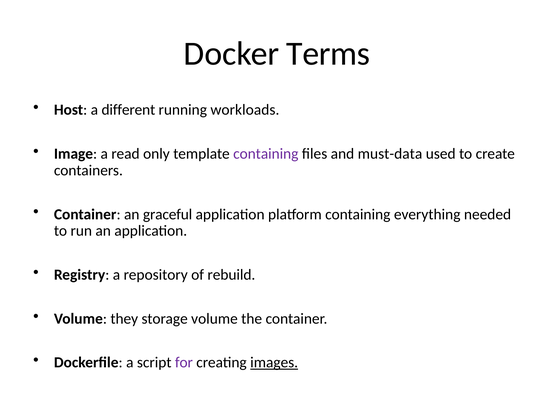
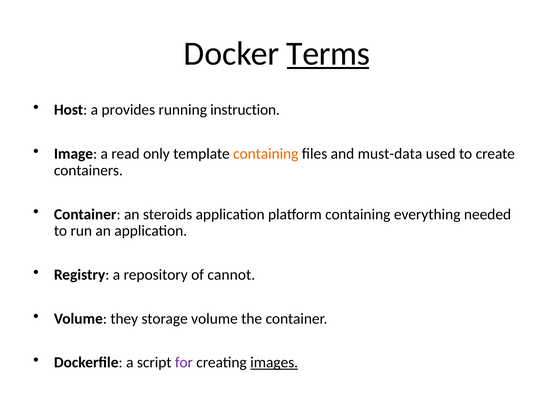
Terms underline: none -> present
different: different -> provides
workloads: workloads -> instruction
containing at (266, 154) colour: purple -> orange
graceful: graceful -> steroids
rebuild: rebuild -> cannot
